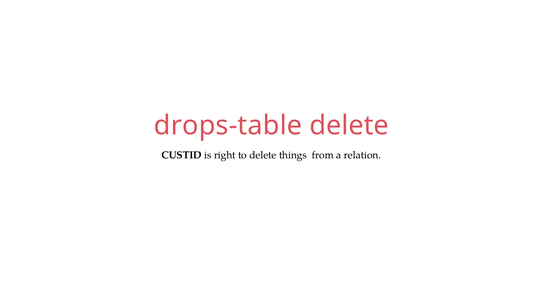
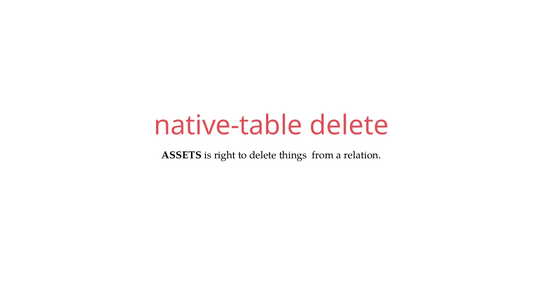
drops-table: drops-table -> native-table
CUSTID: CUSTID -> ASSETS
